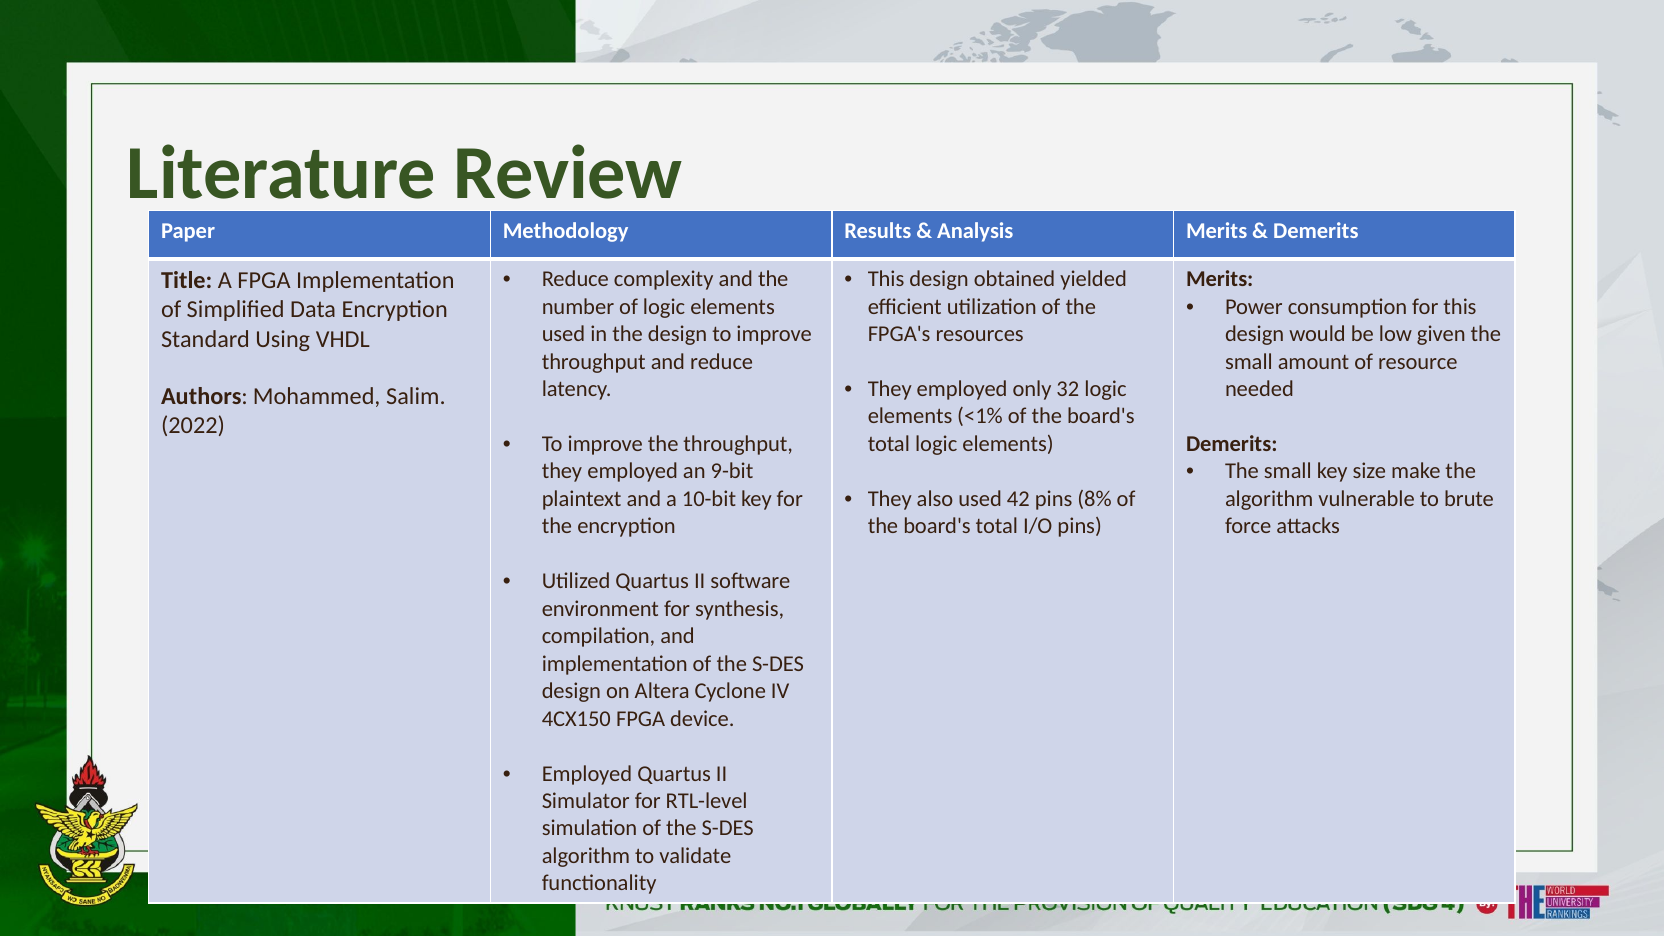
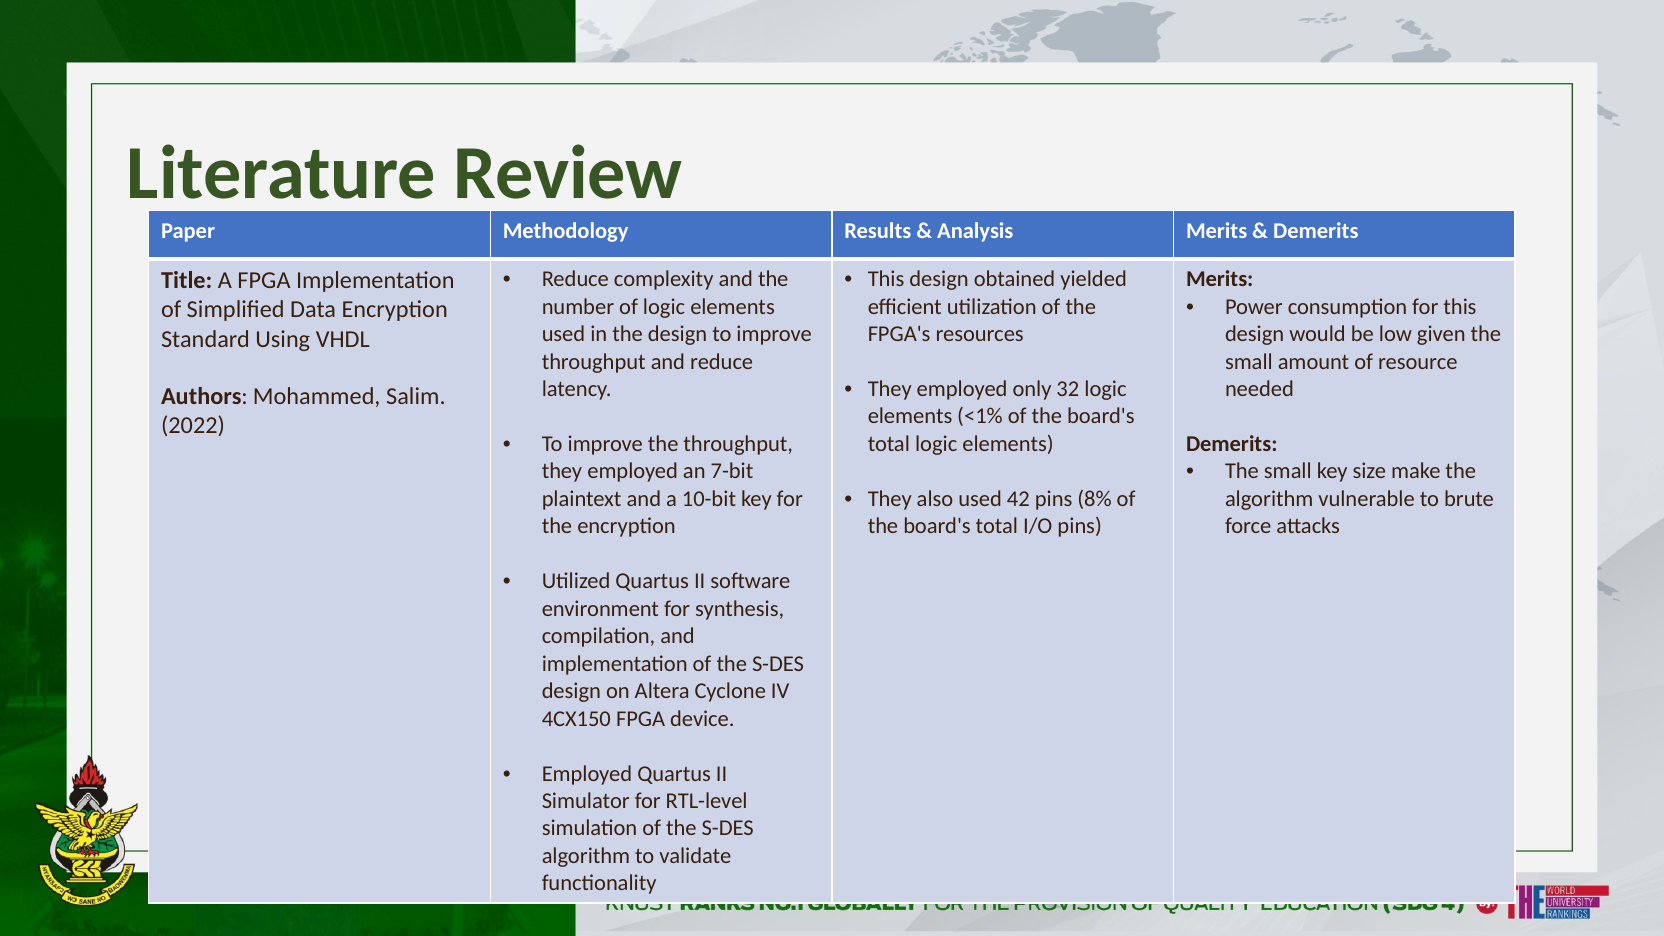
9-bit: 9-bit -> 7-bit
